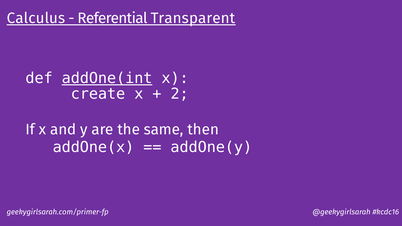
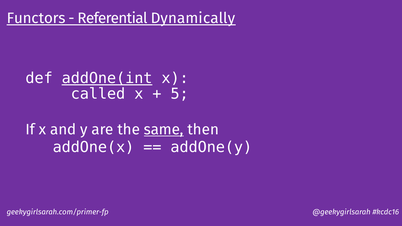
Calculus: Calculus -> Functors
Transparent: Transparent -> Dynamically
create: create -> called
2: 2 -> 5
same underline: none -> present
